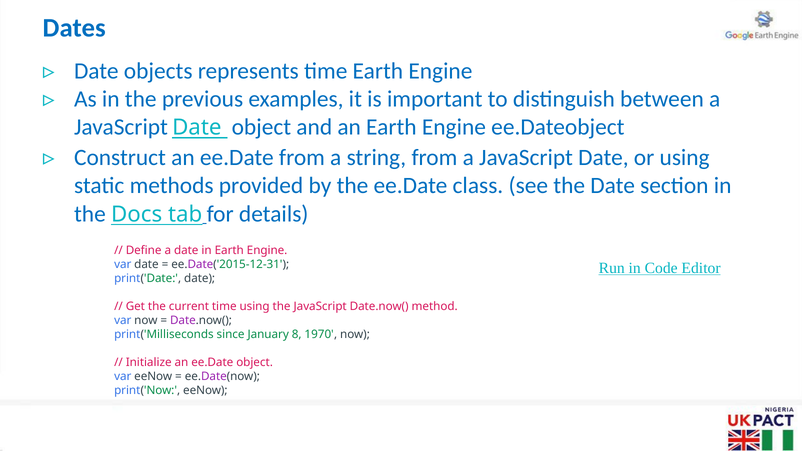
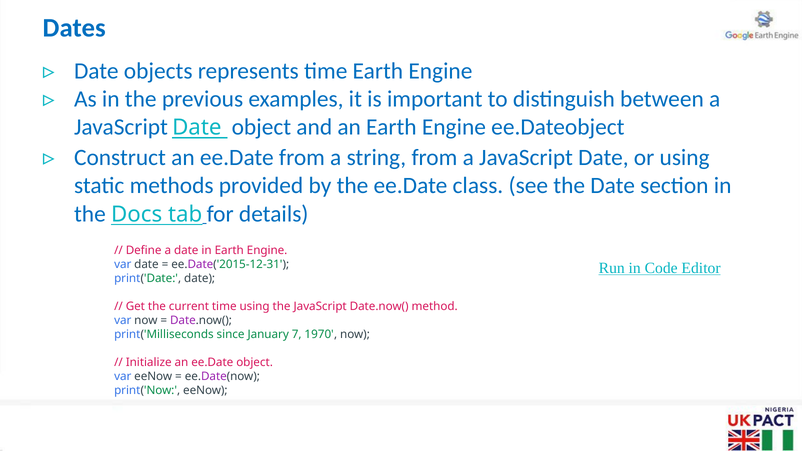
8: 8 -> 7
